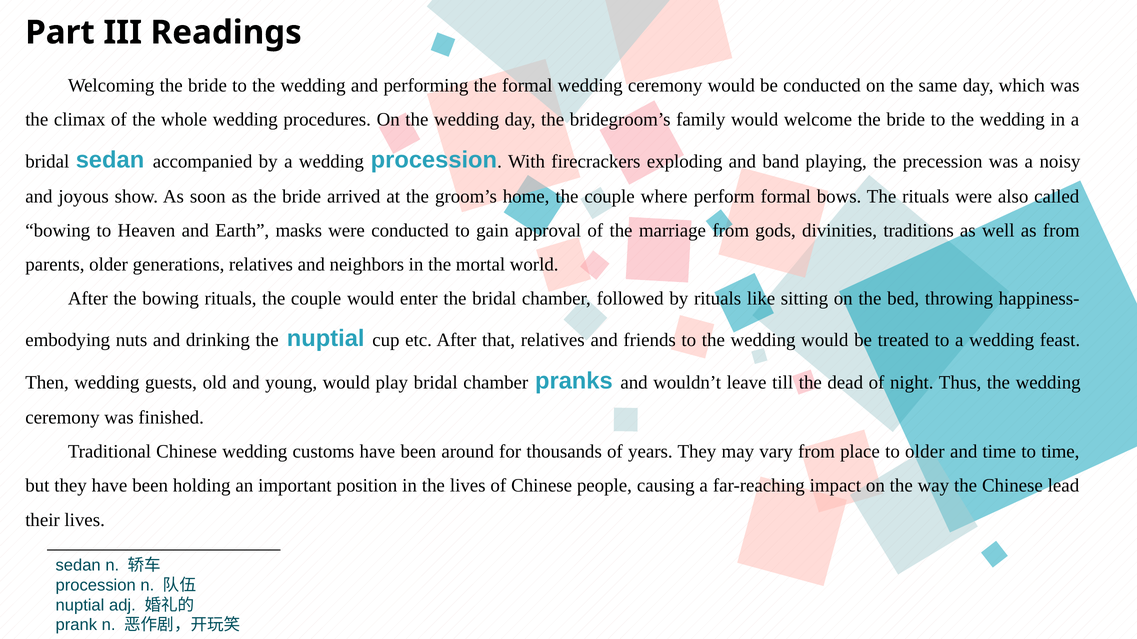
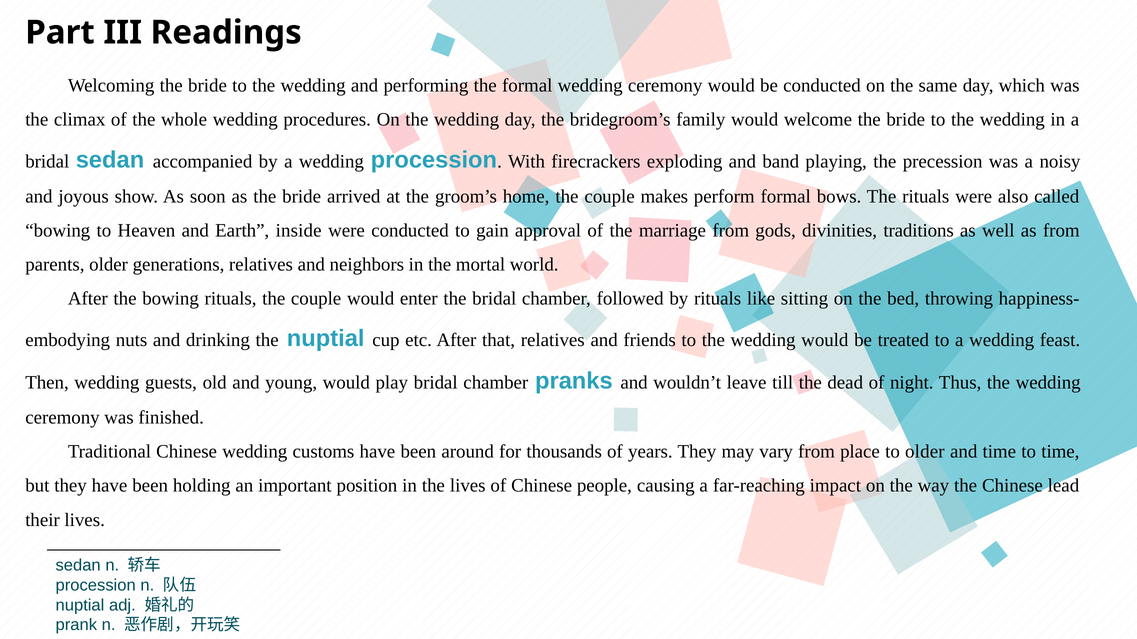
where: where -> makes
masks: masks -> inside
